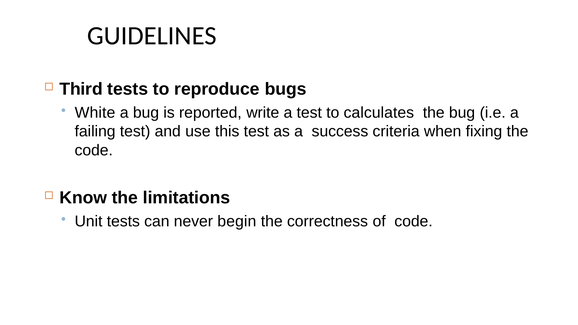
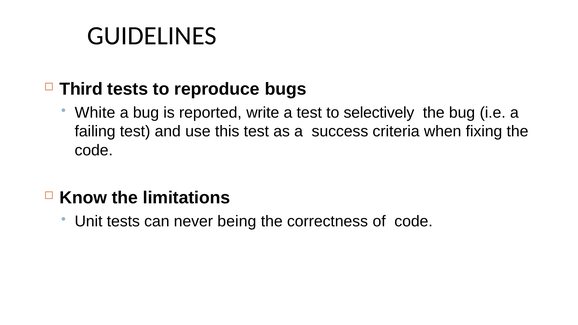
calculates: calculates -> selectively
begin: begin -> being
